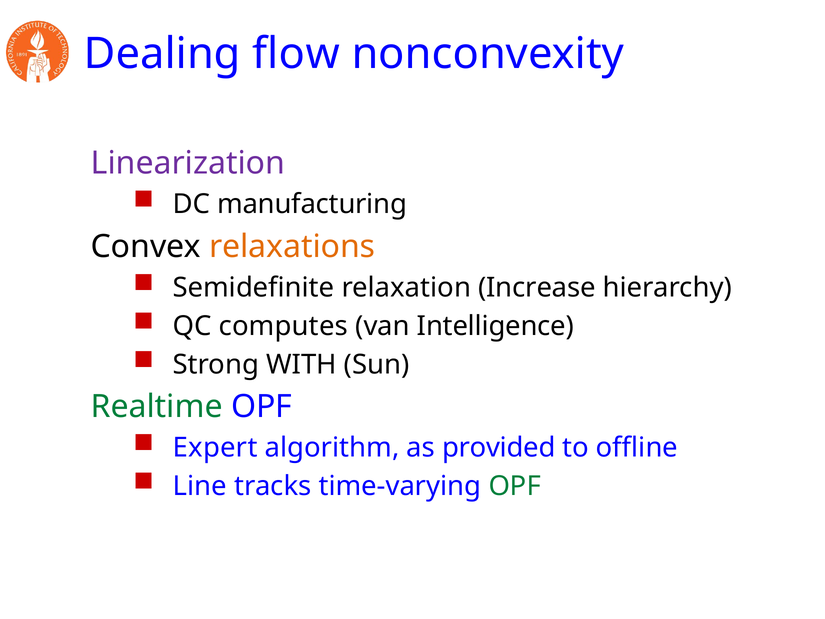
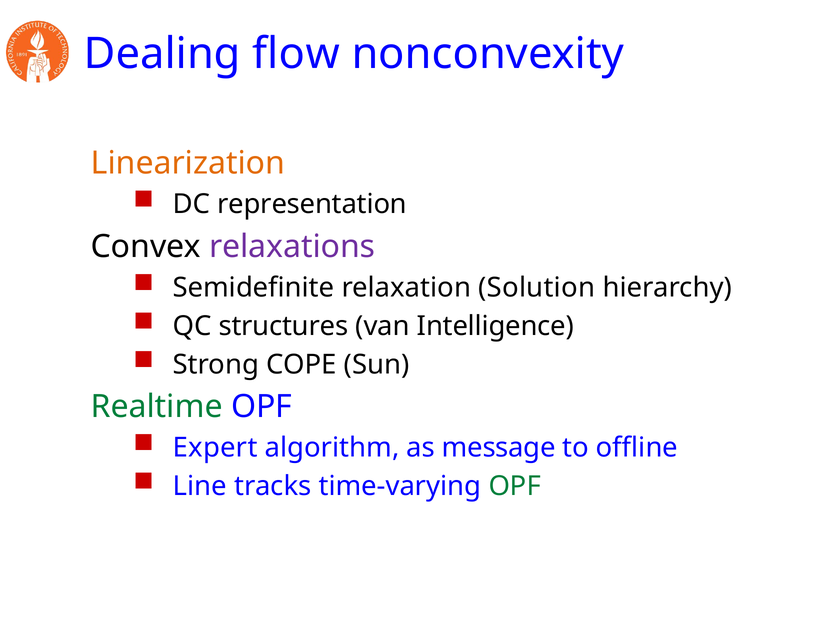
Linearization colour: purple -> orange
manufacturing: manufacturing -> representation
relaxations colour: orange -> purple
Increase: Increase -> Solution
computes: computes -> structures
WITH: WITH -> COPE
provided: provided -> message
